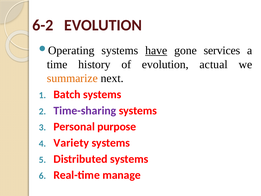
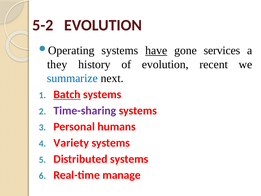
6-2: 6-2 -> 5-2
time: time -> they
actual: actual -> recent
summarize colour: orange -> blue
Batch underline: none -> present
purpose: purpose -> humans
